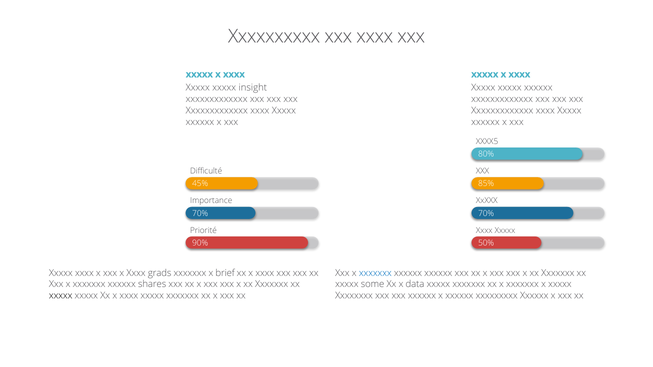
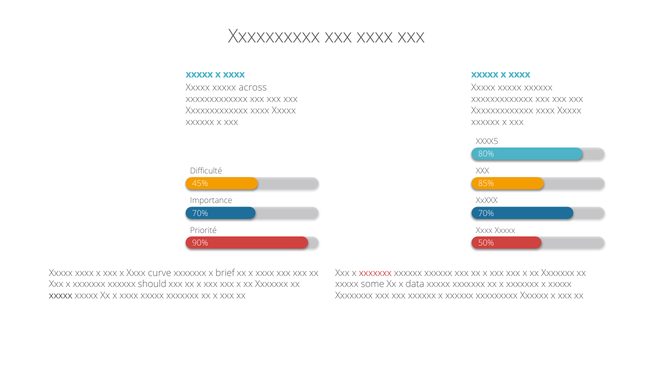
insight: insight -> across
grads: grads -> curve
xxxxxxx at (375, 273) colour: blue -> red
shares: shares -> should
